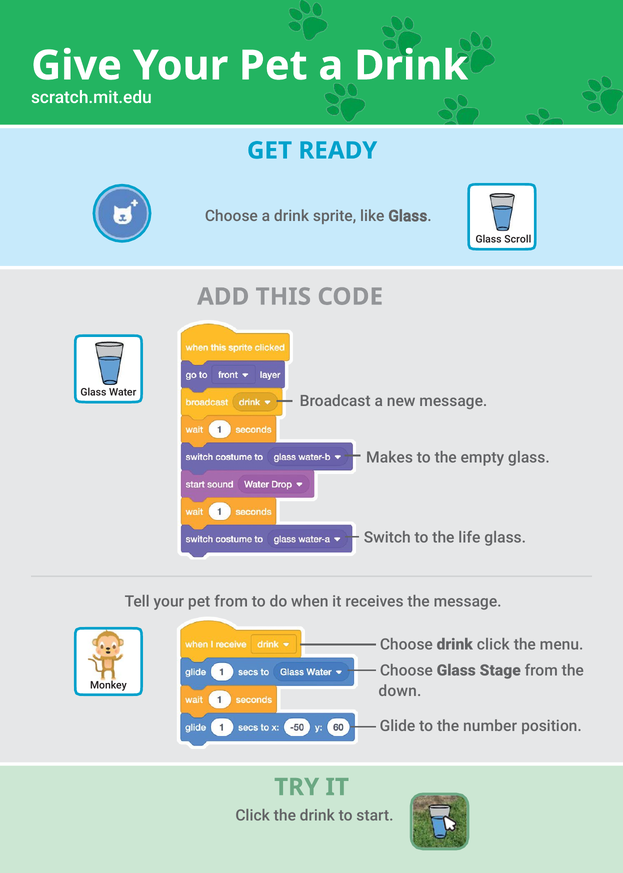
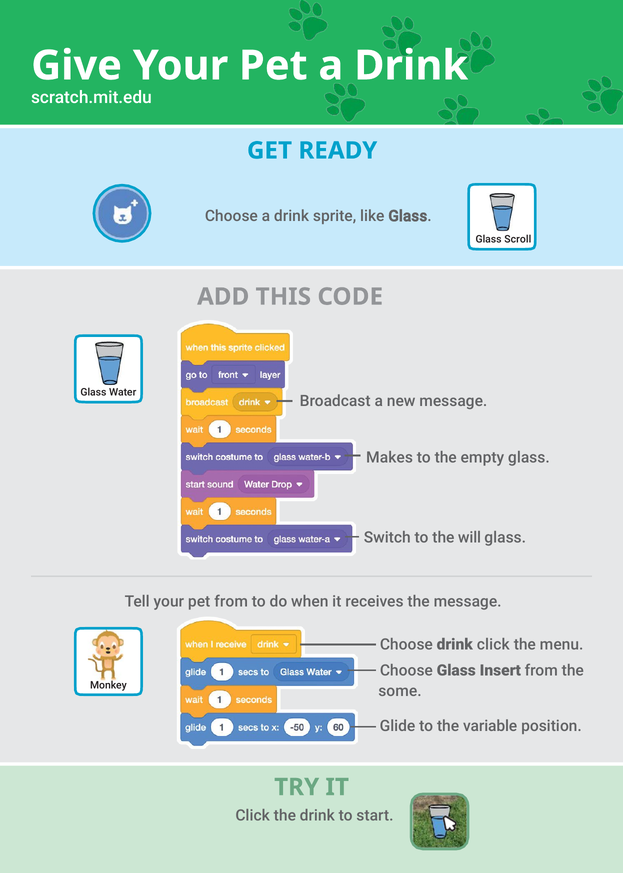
life: life -> will
Stage: Stage -> Insert
down: down -> some
number: number -> variable
